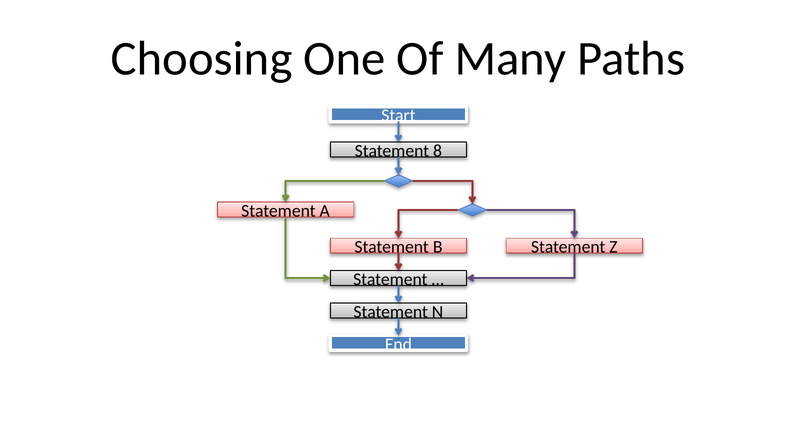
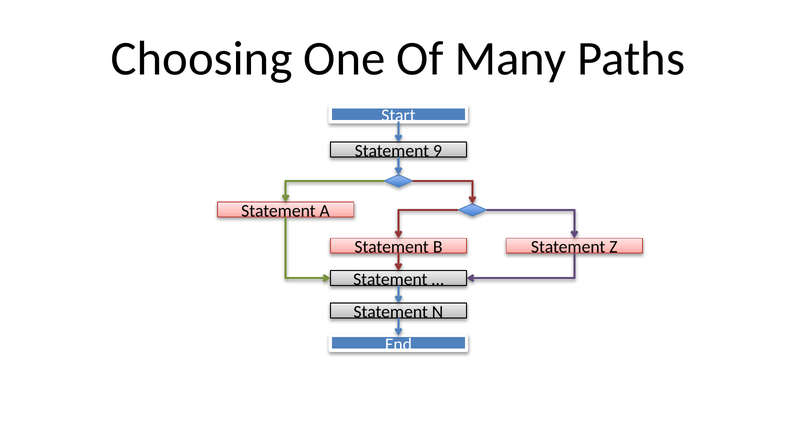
8: 8 -> 9
